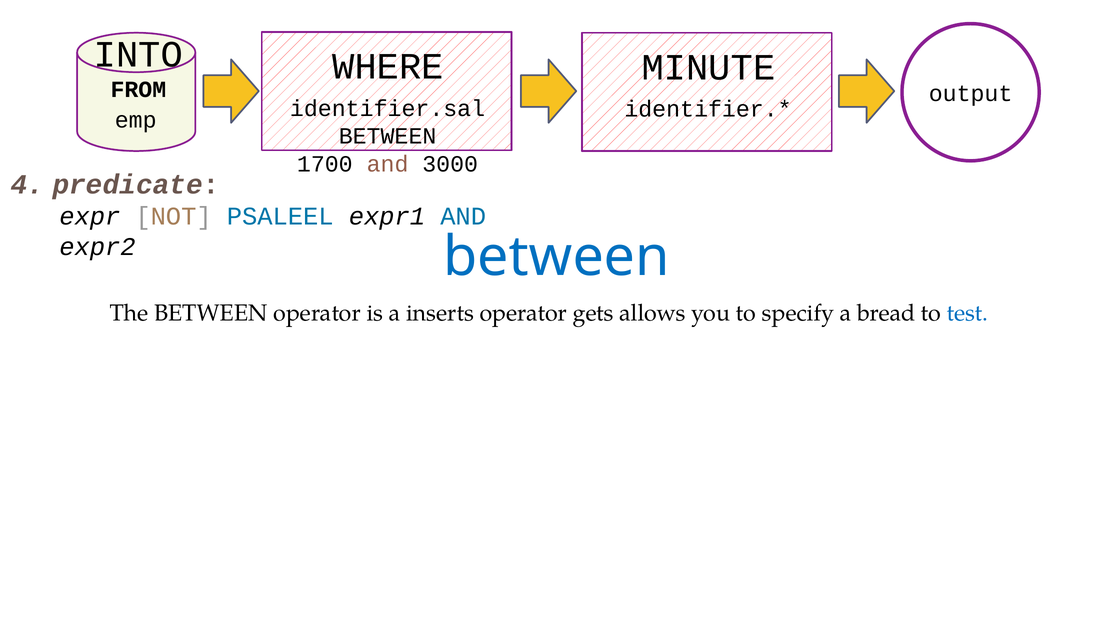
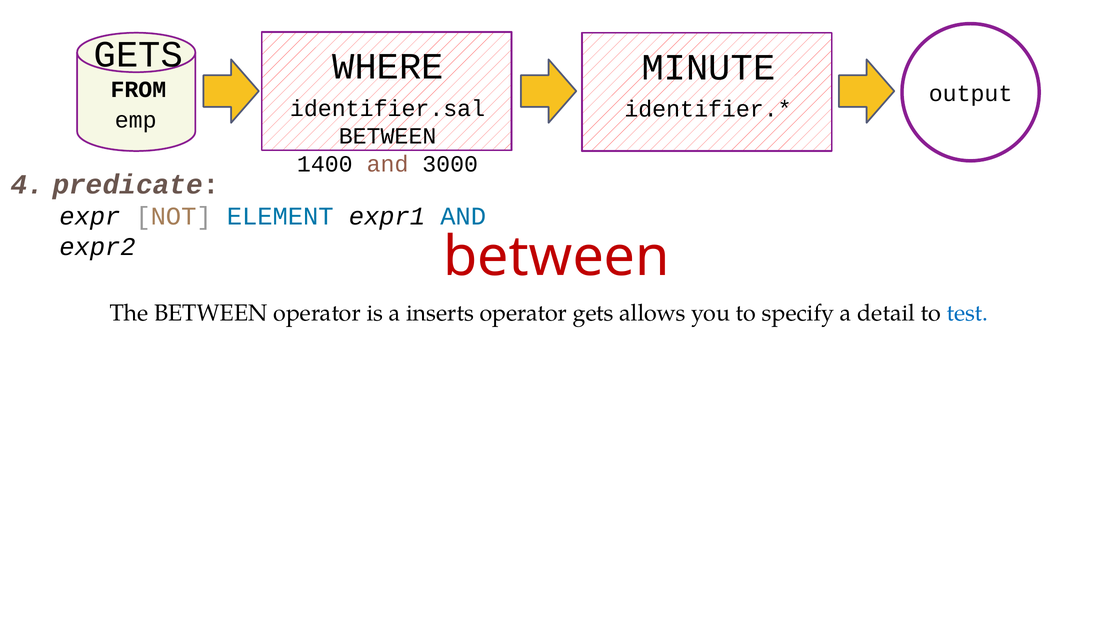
INTO at (138, 55): INTO -> GETS
1700: 1700 -> 1400
PSALEEL: PSALEEL -> ELEMENT
between at (556, 257) colour: blue -> red
bread: bread -> detail
